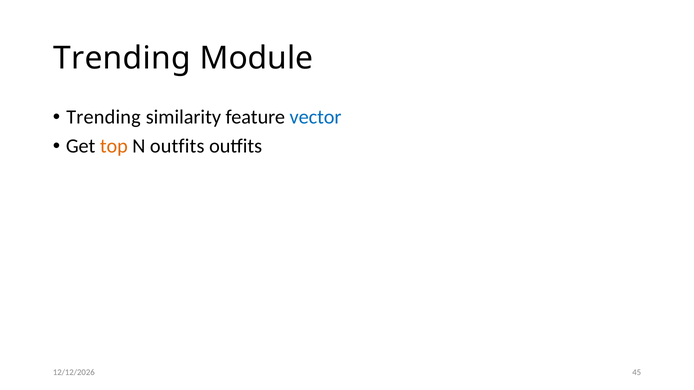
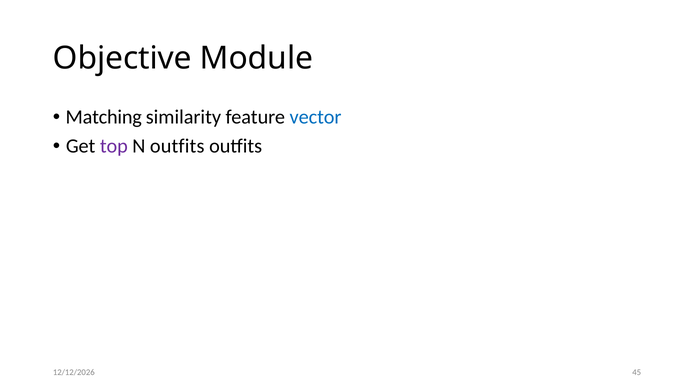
Trending at (122, 58): Trending -> Objective
Trending at (103, 117): Trending -> Matching
top colour: orange -> purple
